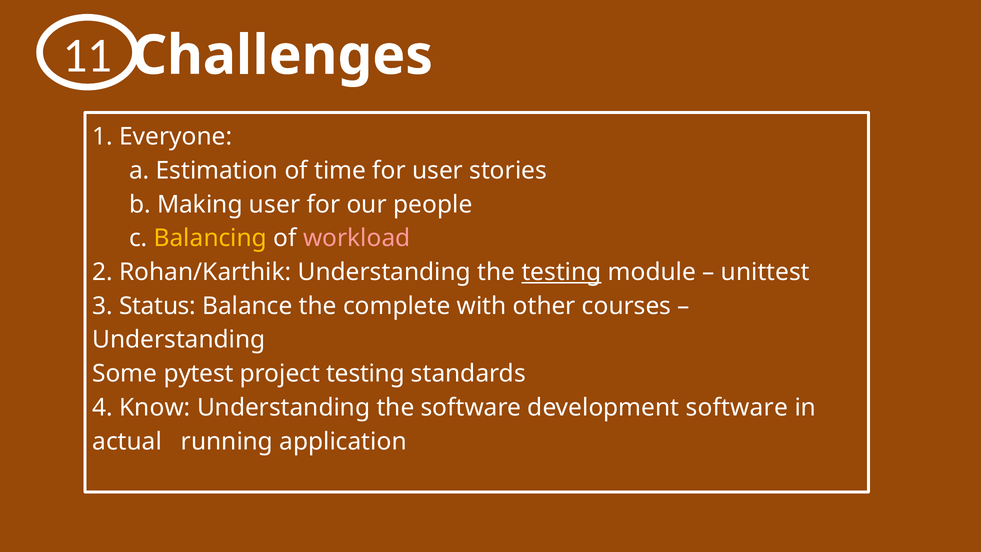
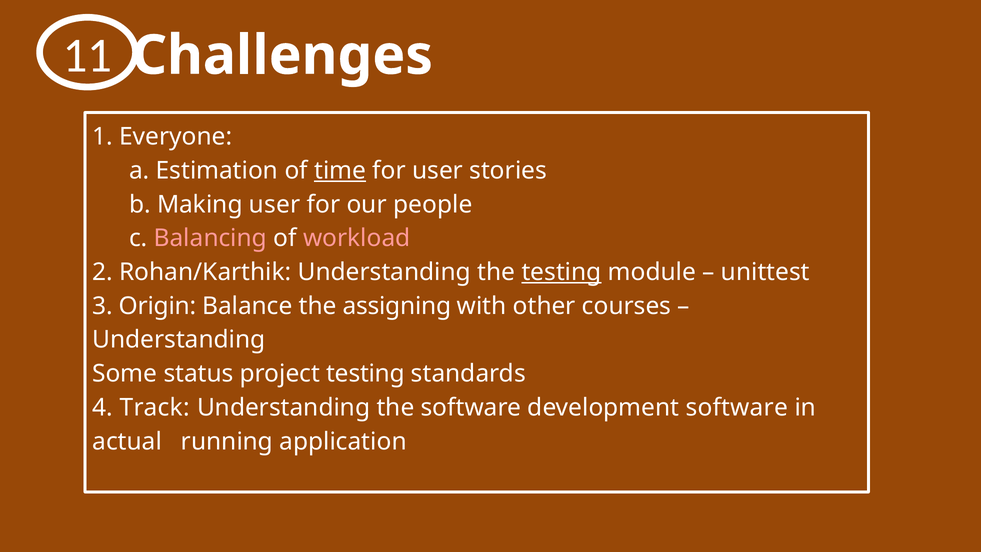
time underline: none -> present
Balancing colour: yellow -> pink
Status: Status -> Origin
complete: complete -> assigning
pytest: pytest -> status
Know: Know -> Track
